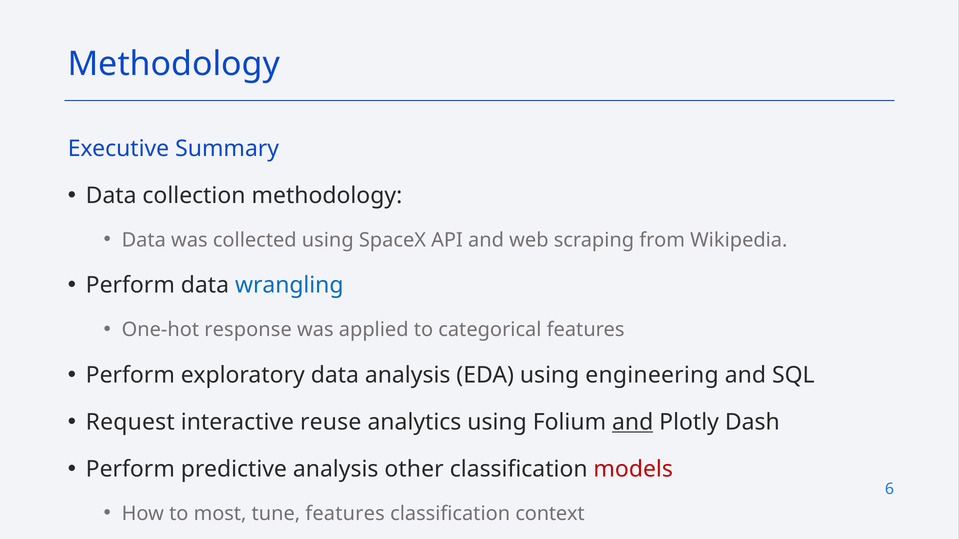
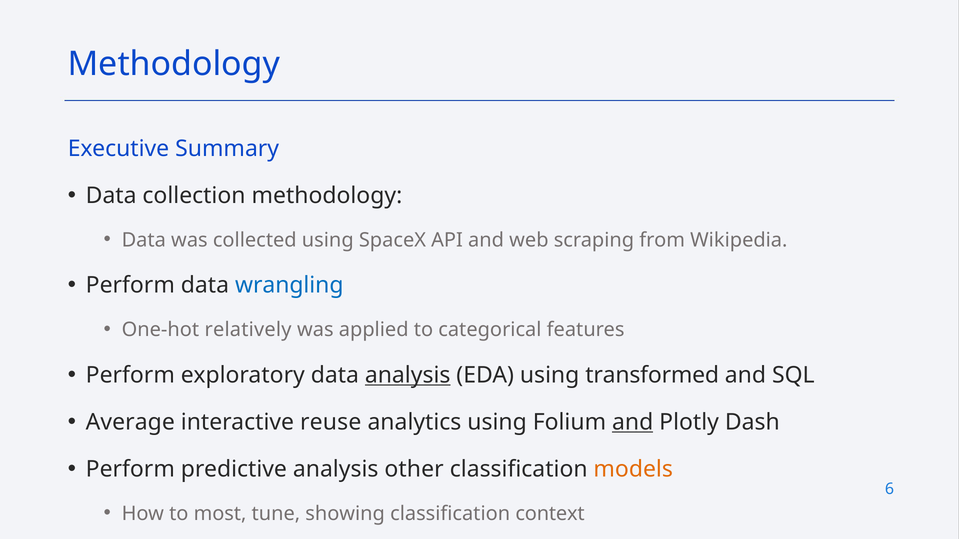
response: response -> relatively
analysis at (408, 375) underline: none -> present
engineering: engineering -> transformed
Request: Request -> Average
models colour: red -> orange
tune features: features -> showing
